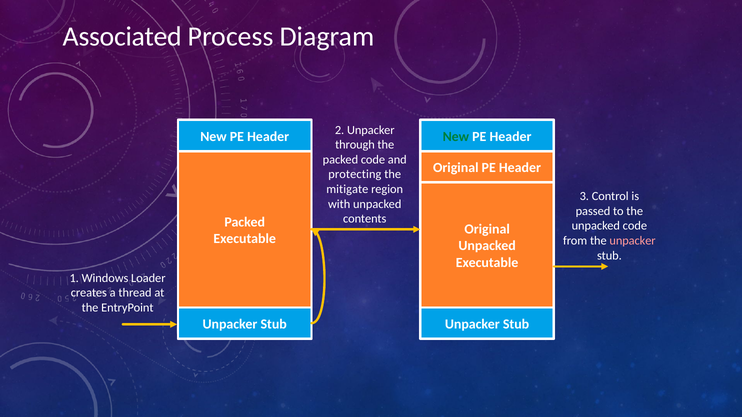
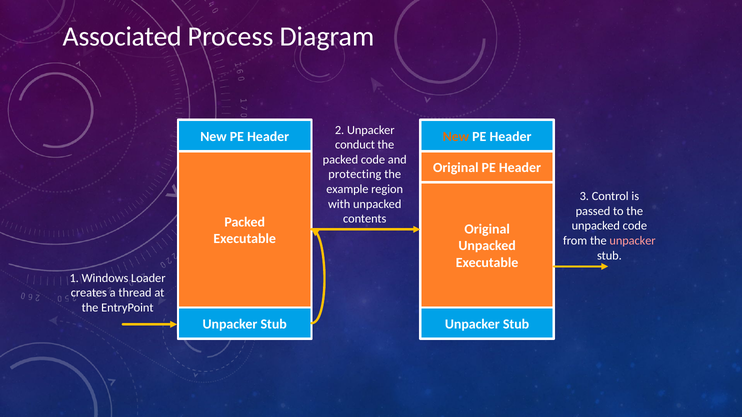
New at (456, 137) colour: green -> orange
through: through -> conduct
mitigate: mitigate -> example
